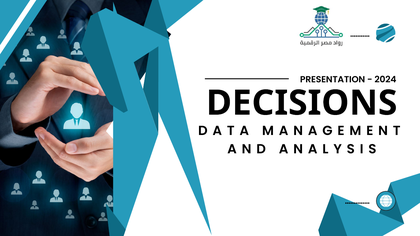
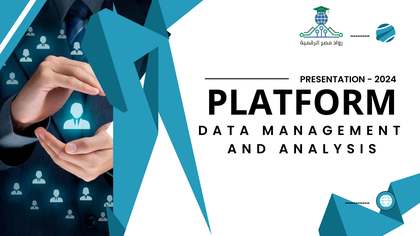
DECISIONS: DECISIONS -> PLATFORM
